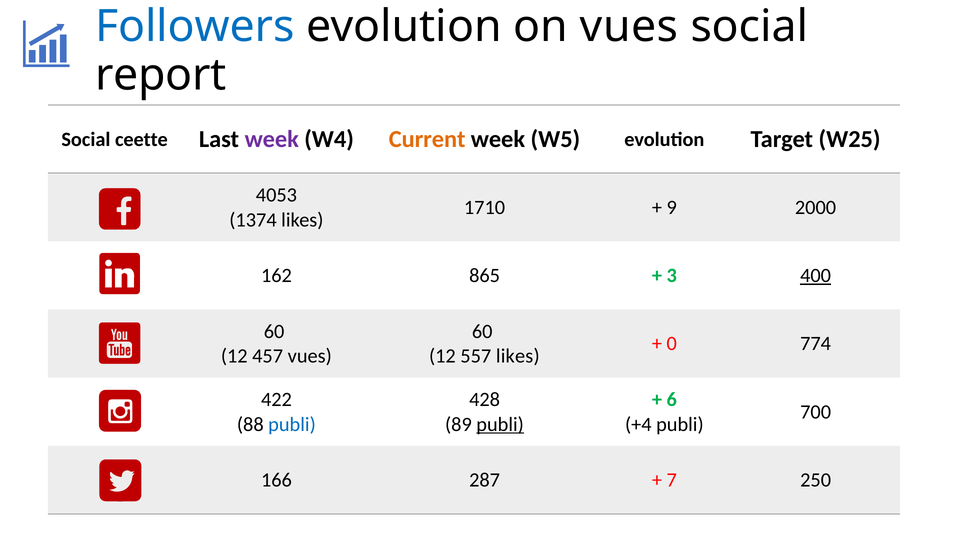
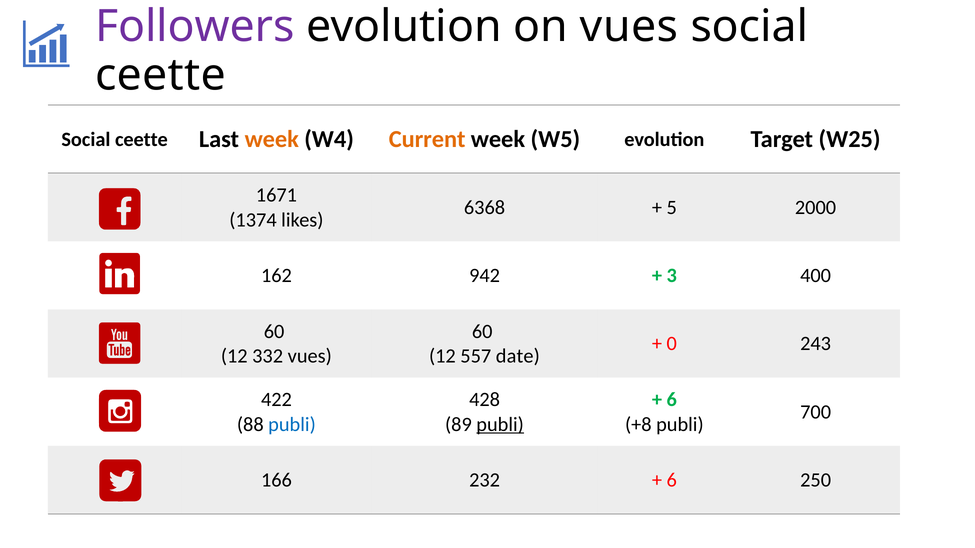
Followers colour: blue -> purple
report at (161, 75): report -> ceette
week at (272, 139) colour: purple -> orange
4053: 4053 -> 1671
1710: 1710 -> 6368
9: 9 -> 5
865: 865 -> 942
400 underline: present -> none
774: 774 -> 243
457: 457 -> 332
557 likes: likes -> date
+4: +4 -> +8
287: 287 -> 232
7 at (672, 480): 7 -> 6
